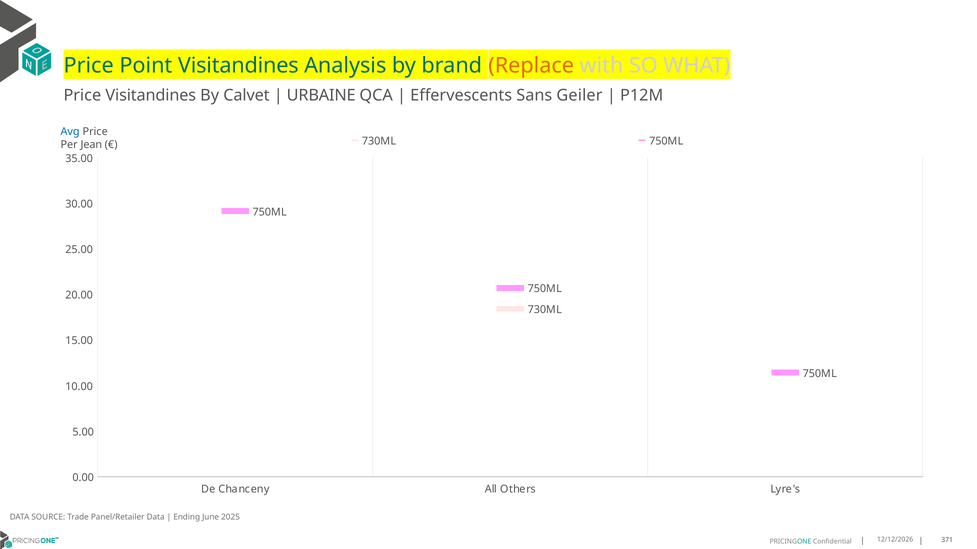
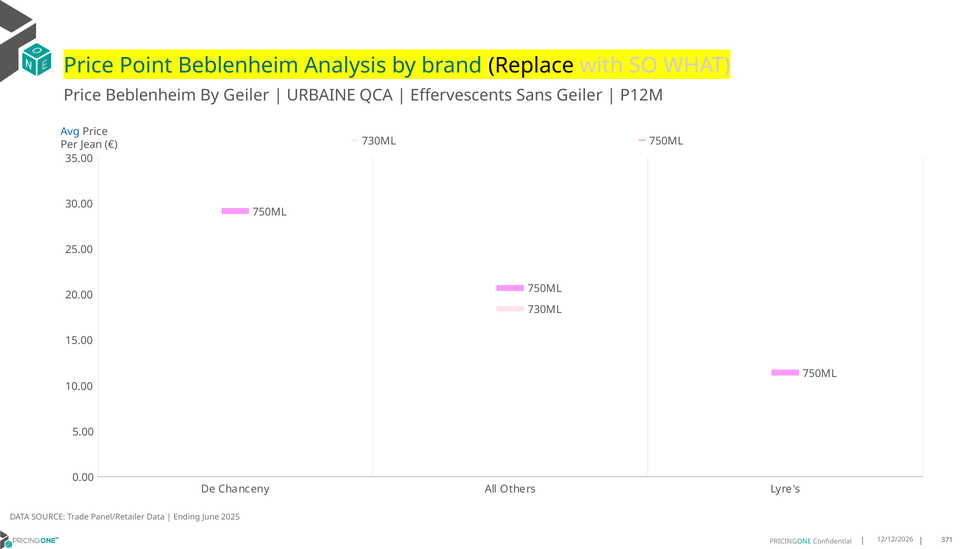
Point Visitandines: Visitandines -> Beblenheim
Replace colour: orange -> black
Price Visitandines: Visitandines -> Beblenheim
By Calvet: Calvet -> Geiler
